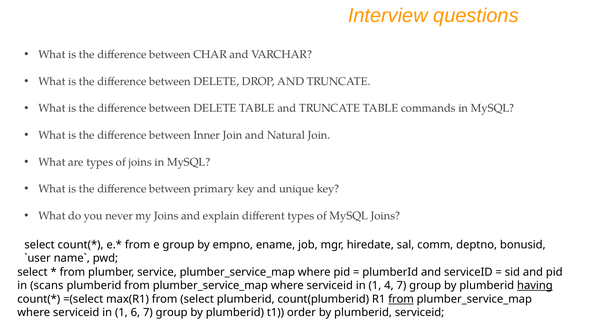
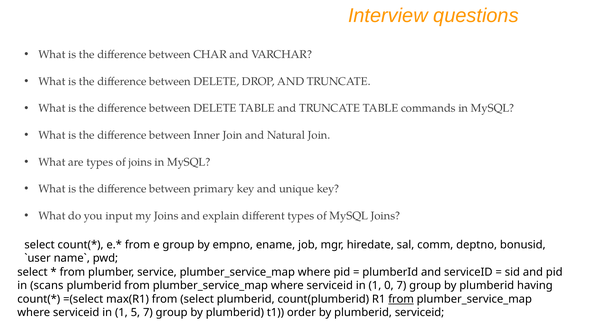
never: never -> input
4: 4 -> 0
having underline: present -> none
6: 6 -> 5
